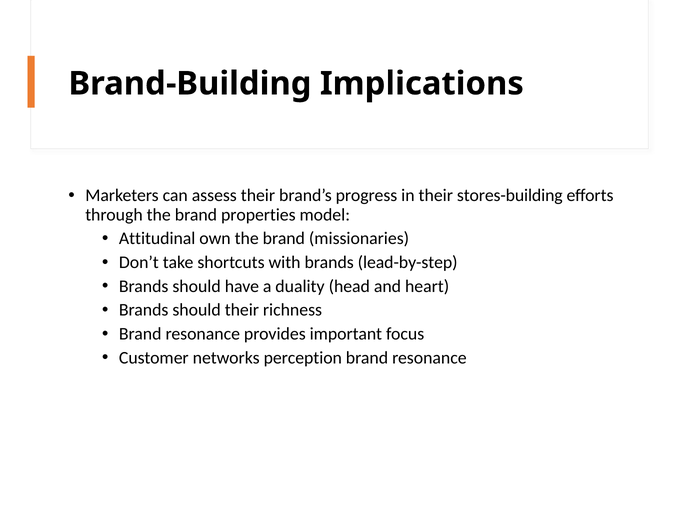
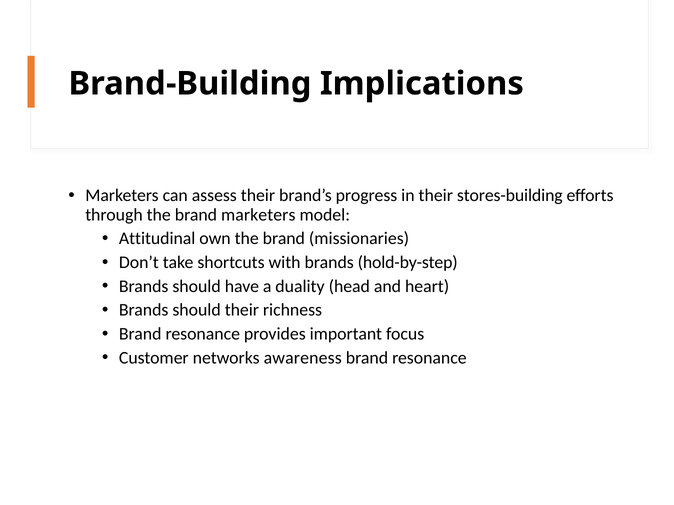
brand properties: properties -> marketers
lead-by-step: lead-by-step -> hold-by-step
perception: perception -> awareness
